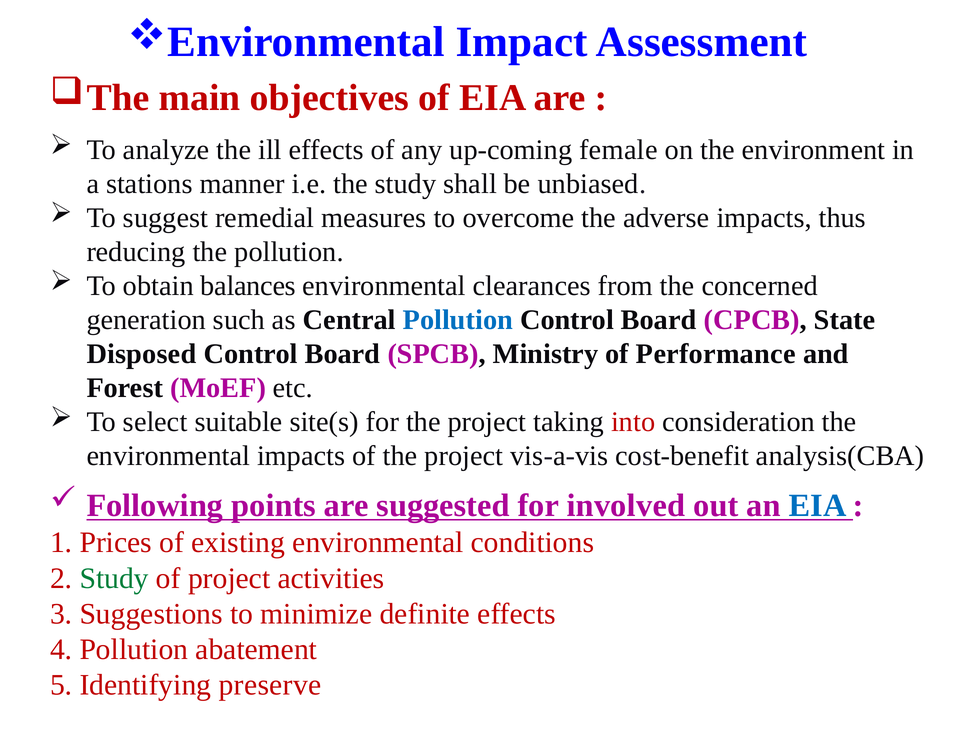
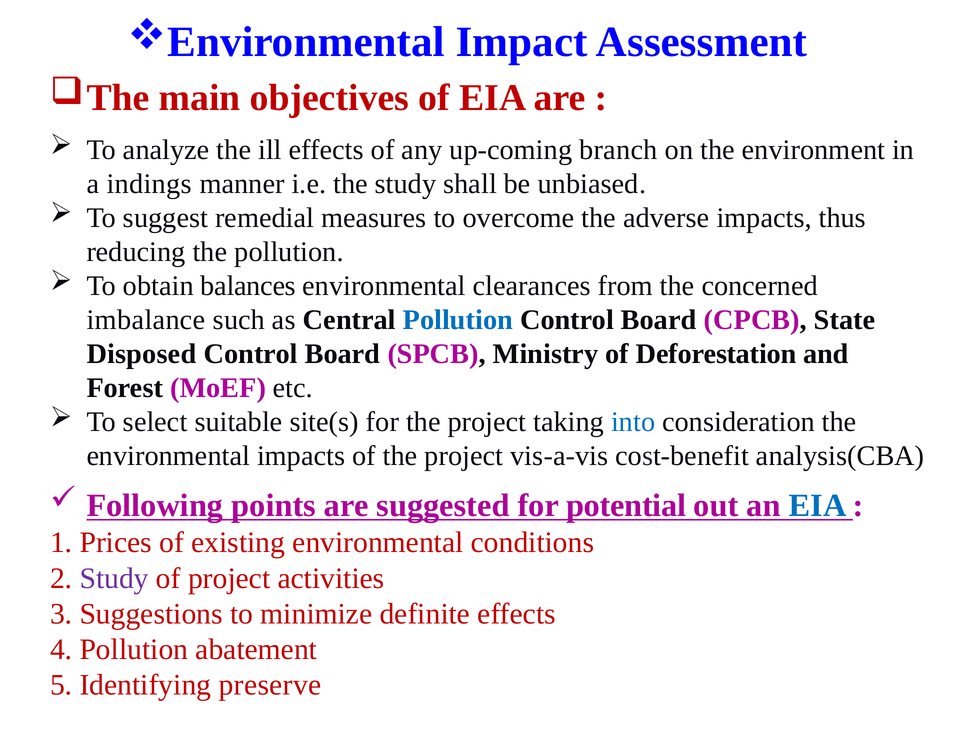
female: female -> branch
stations: stations -> indings
generation: generation -> imbalance
Performance: Performance -> Deforestation
into colour: red -> blue
involved: involved -> potential
Study at (114, 578) colour: green -> purple
